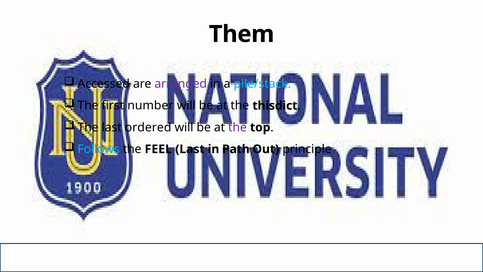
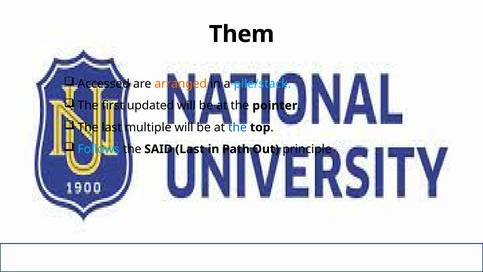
arranged colour: purple -> orange
number: number -> updated
thisdict: thisdict -> pointer
ordered: ordered -> multiple
the at (238, 127) colour: purple -> blue
FEEL: FEEL -> SAID
